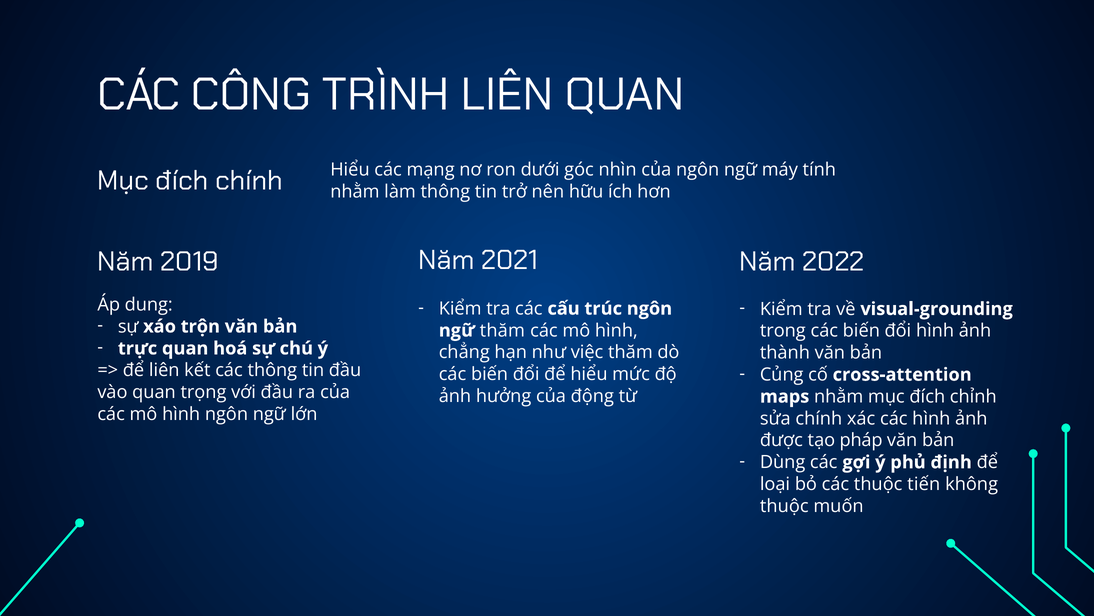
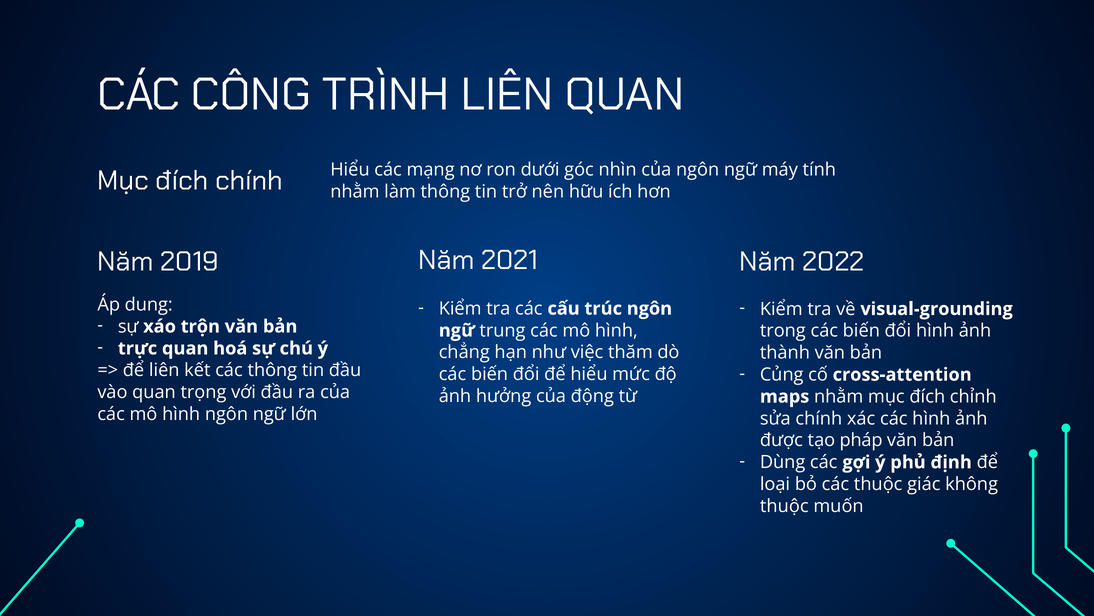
ngữ thăm: thăm -> trung
tiến: tiến -> giác
